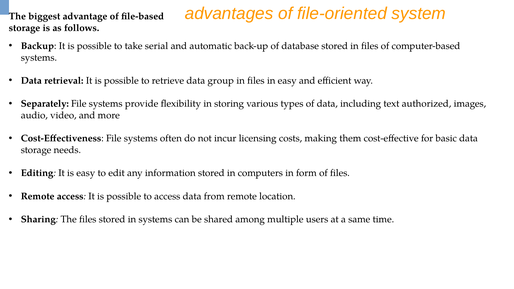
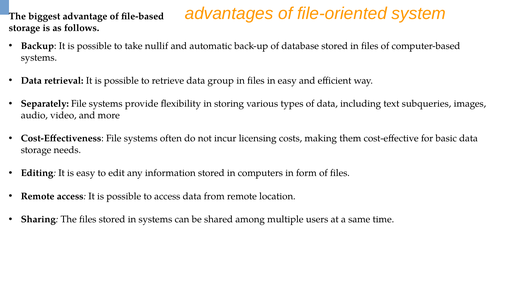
serial: serial -> nullif
authorized: authorized -> subqueries
